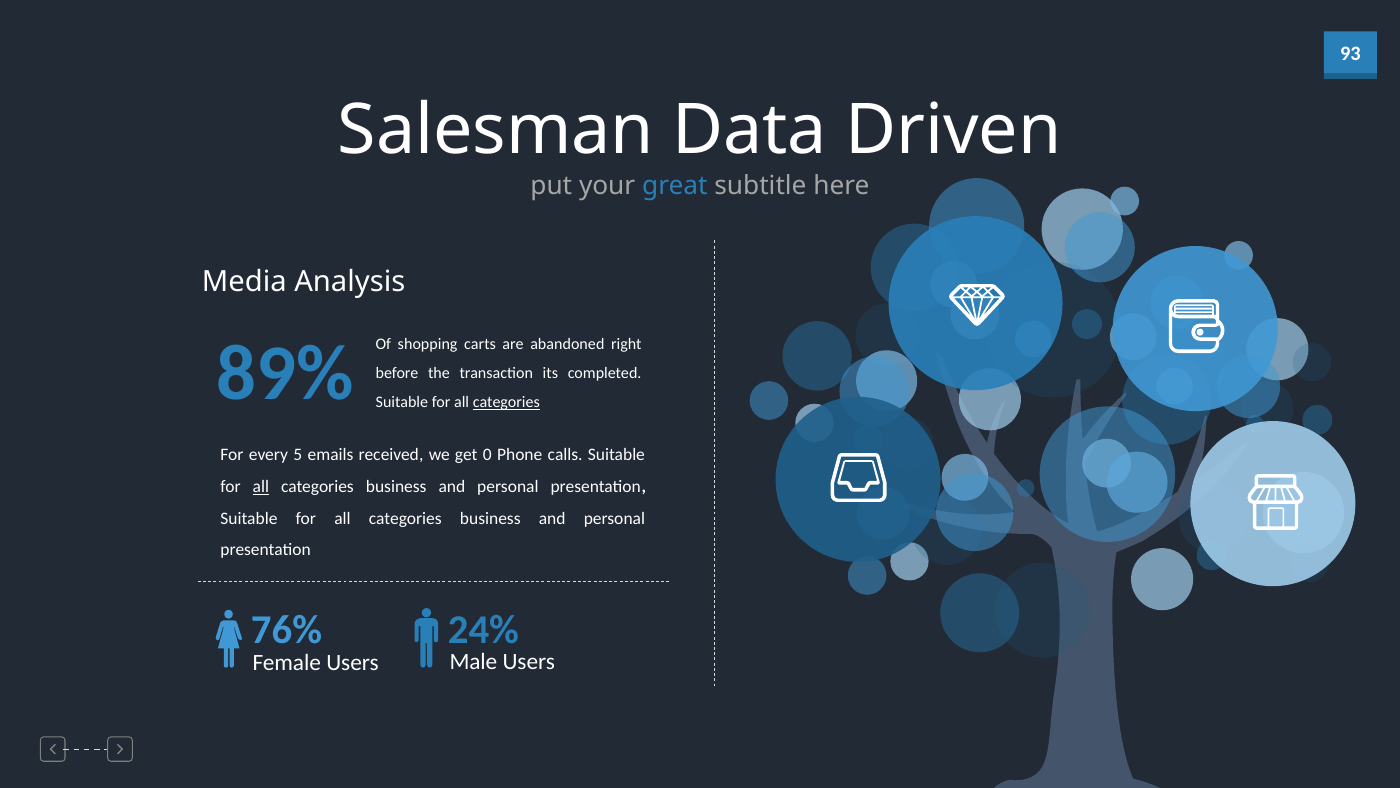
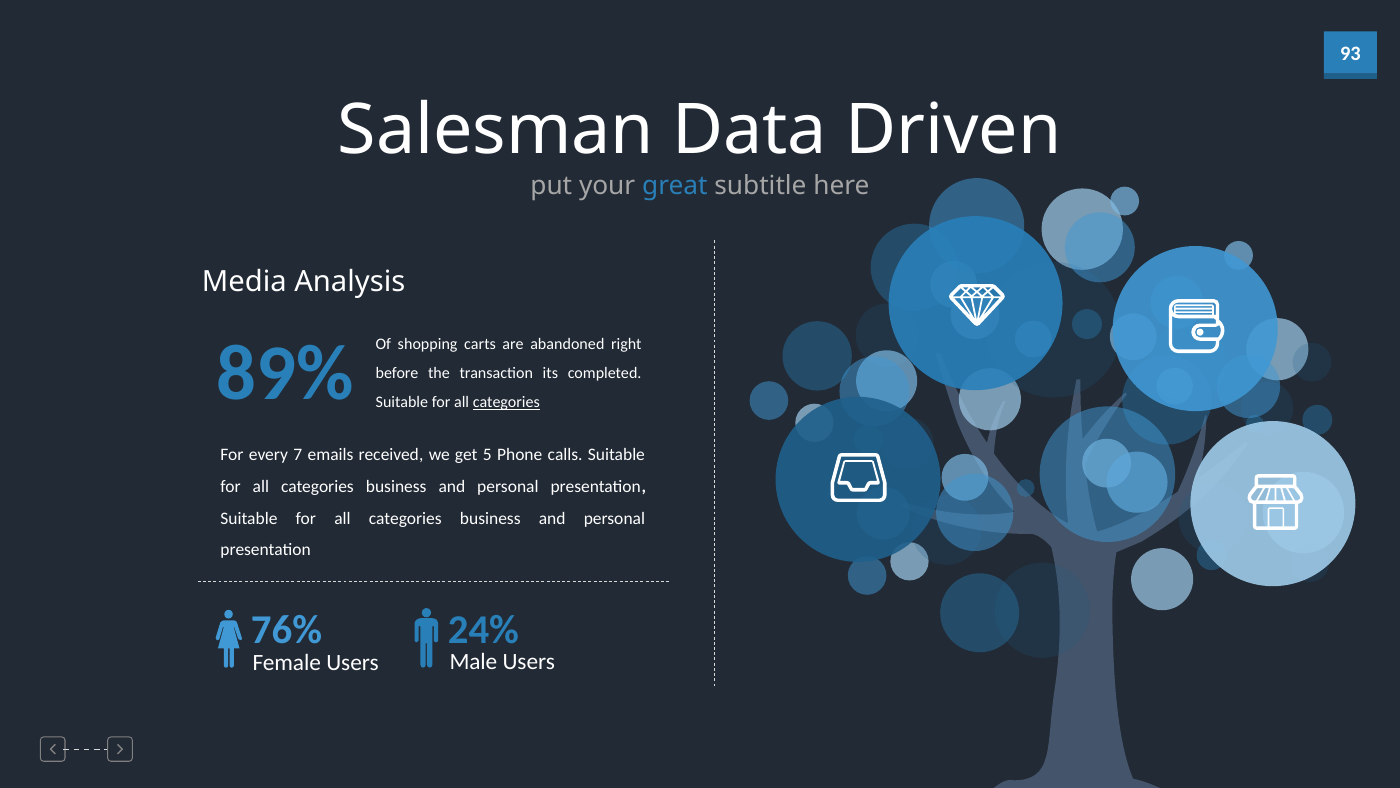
5: 5 -> 7
0: 0 -> 5
all at (261, 486) underline: present -> none
